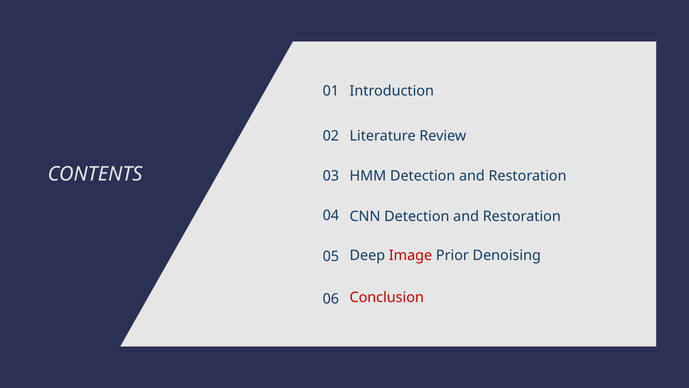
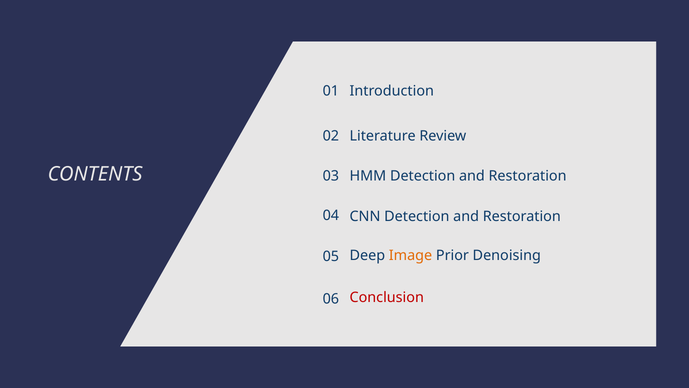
Image colour: red -> orange
